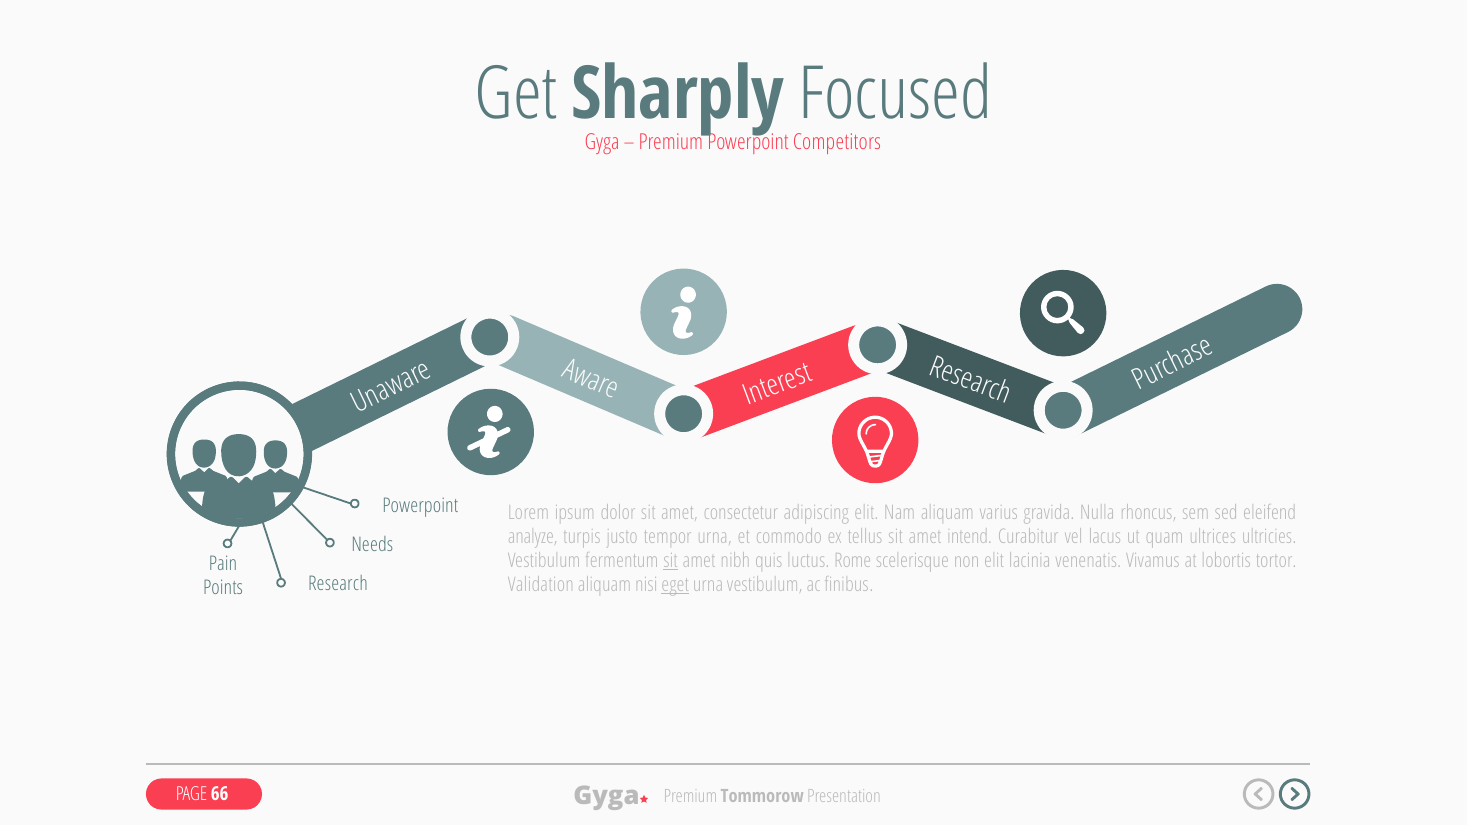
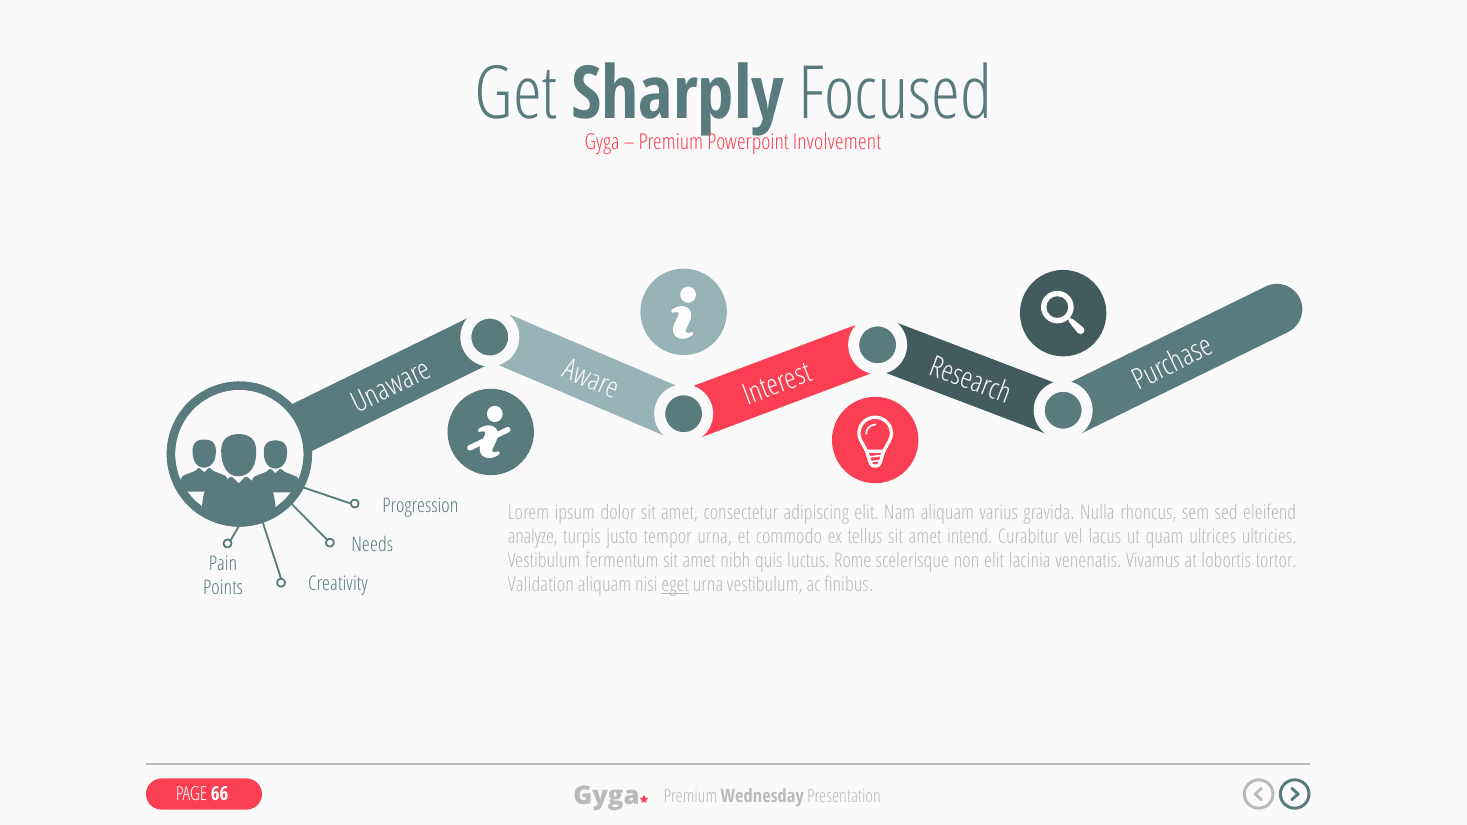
Competitors: Competitors -> Involvement
Powerpoint at (420, 506): Powerpoint -> Progression
sit at (671, 561) underline: present -> none
Research: Research -> Creativity
Tommorow: Tommorow -> Wednesday
